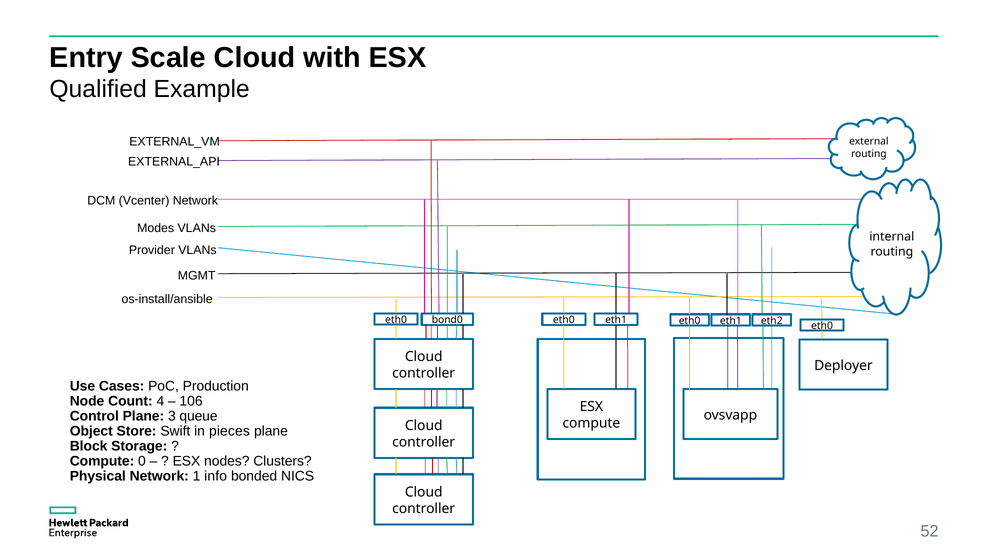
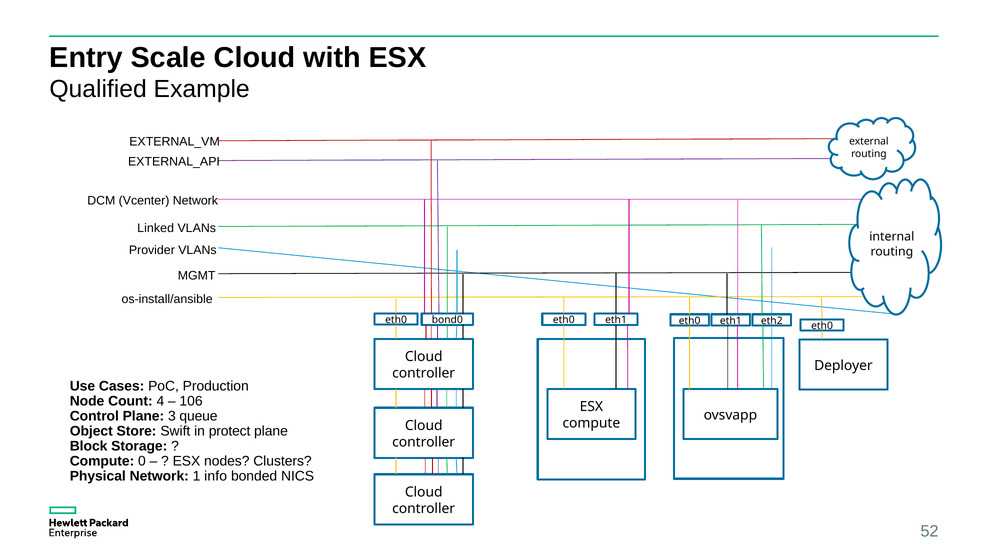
Modes: Modes -> Linked
pieces: pieces -> protect
